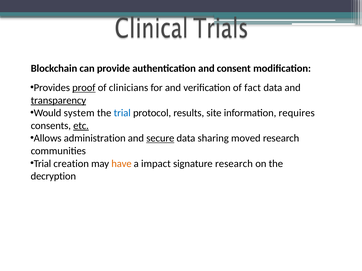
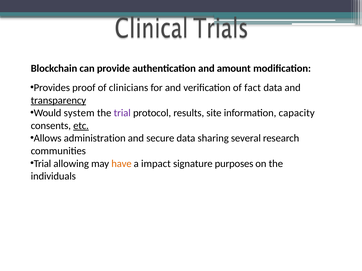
consent: consent -> amount
proof underline: present -> none
trial at (122, 113) colour: blue -> purple
requires: requires -> capacity
secure underline: present -> none
moved: moved -> several
creation: creation -> allowing
signature research: research -> purposes
decryption: decryption -> individuals
